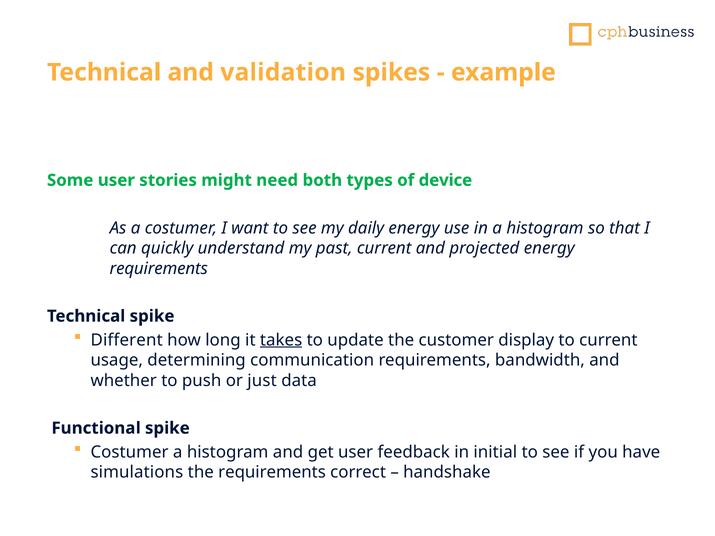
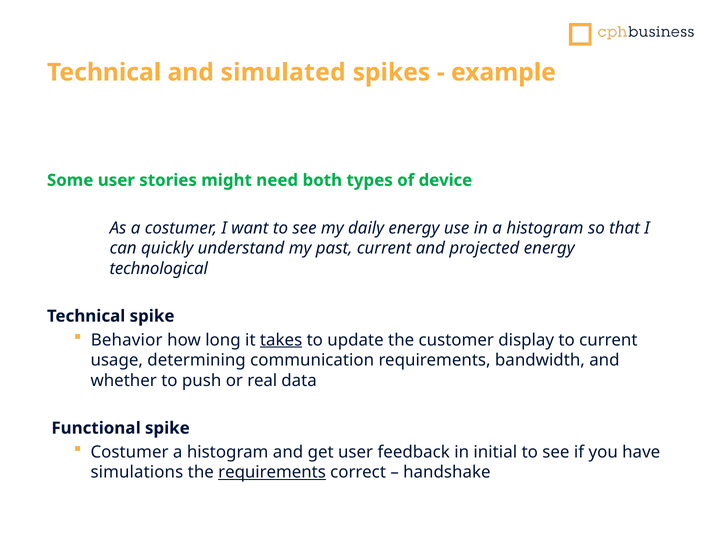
validation: validation -> simulated
requirements at (159, 269): requirements -> technological
Different: Different -> Behavior
just: just -> real
requirements at (272, 472) underline: none -> present
